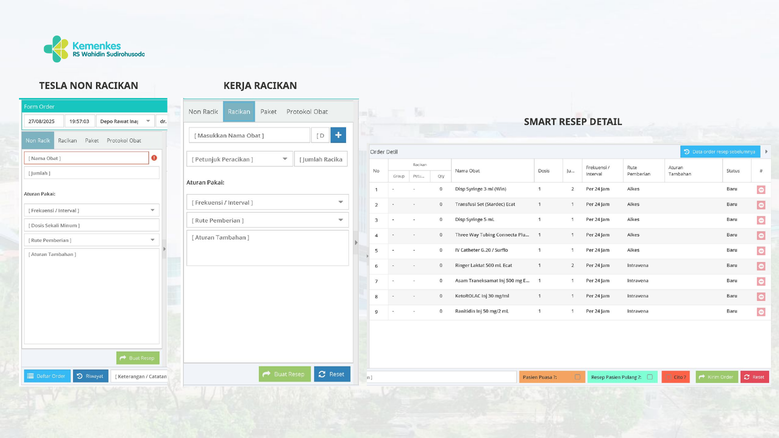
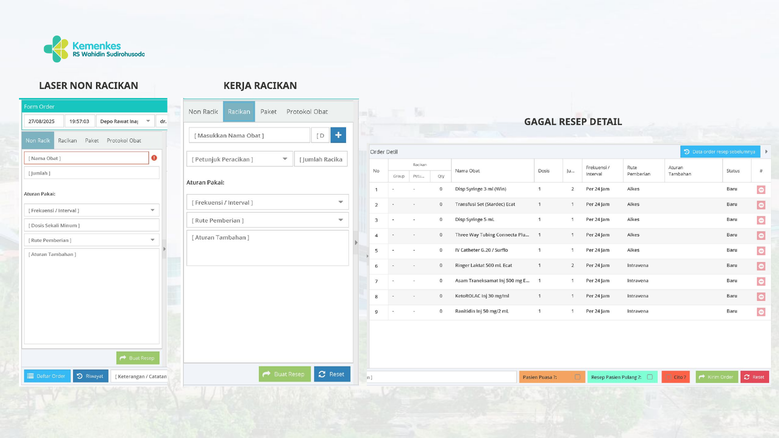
TESLA: TESLA -> LASER
SMART: SMART -> GAGAL
